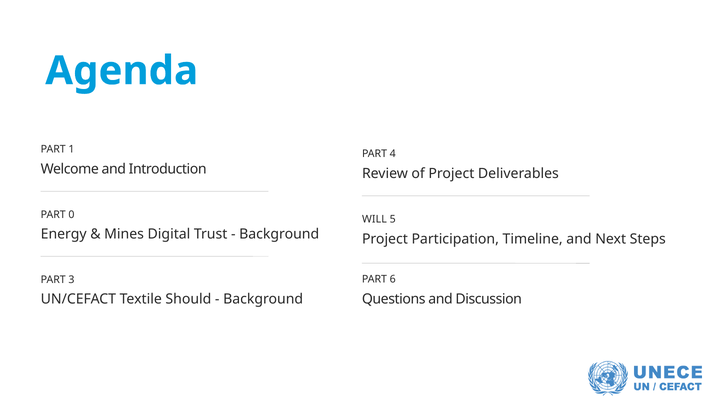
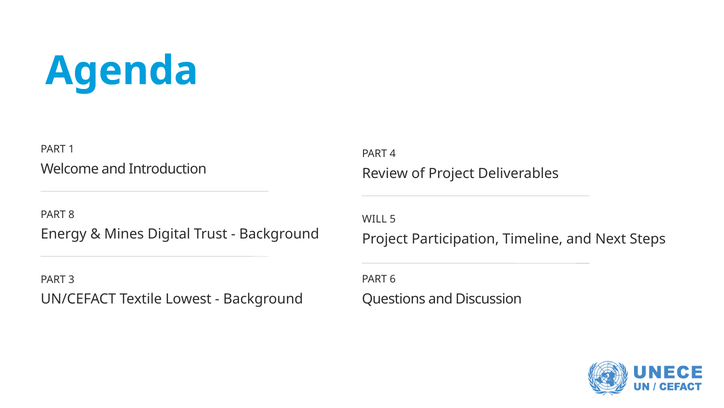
0: 0 -> 8
Should: Should -> Lowest
